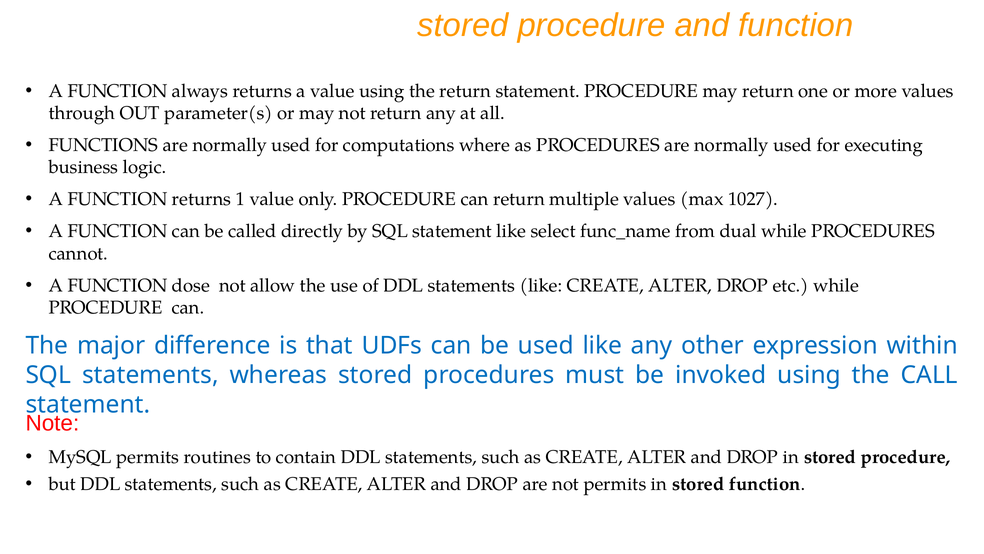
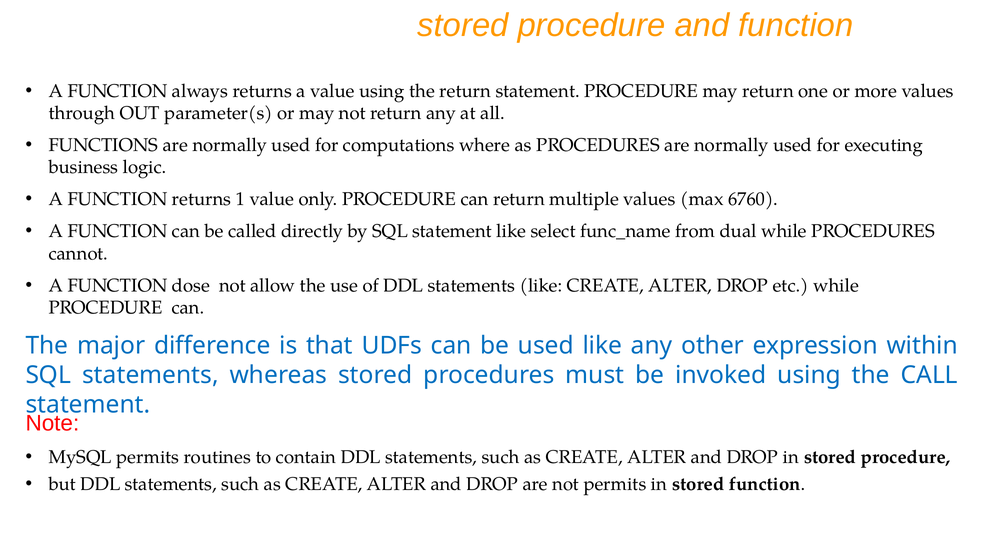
1027: 1027 -> 6760
